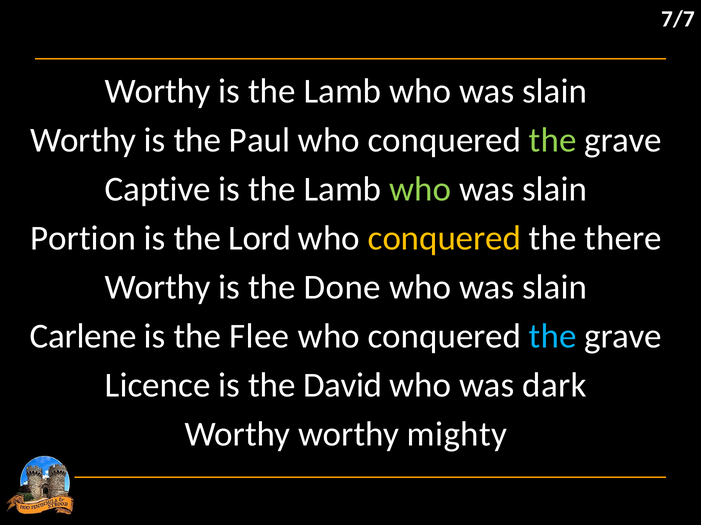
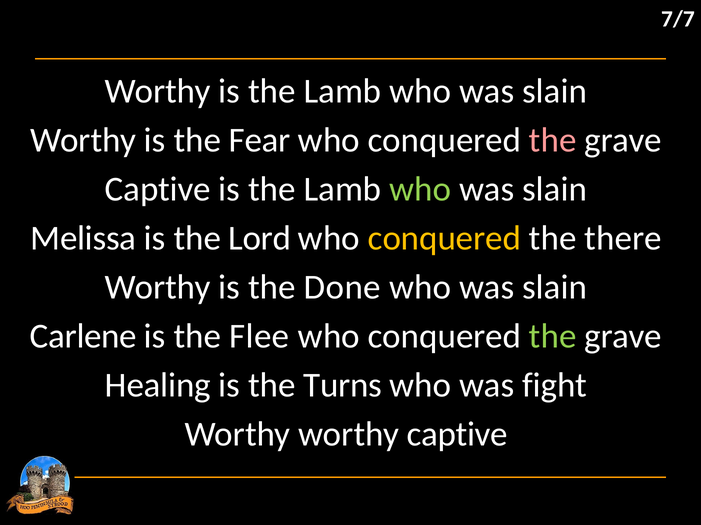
Paul: Paul -> Fear
the at (553, 140) colour: light green -> pink
Portion: Portion -> Melissa
the at (553, 336) colour: light blue -> light green
Licence: Licence -> Healing
David: David -> Turns
dark: dark -> fight
worthy mighty: mighty -> captive
